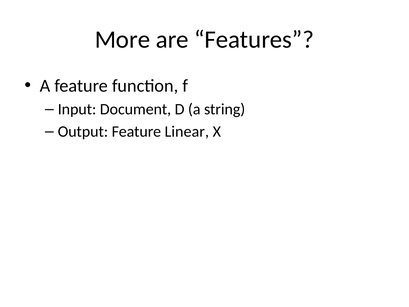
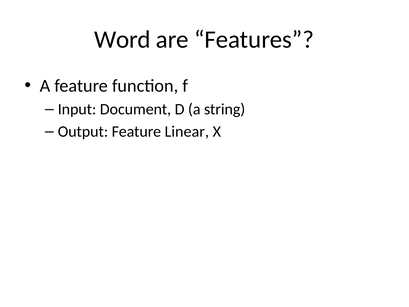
More: More -> Word
